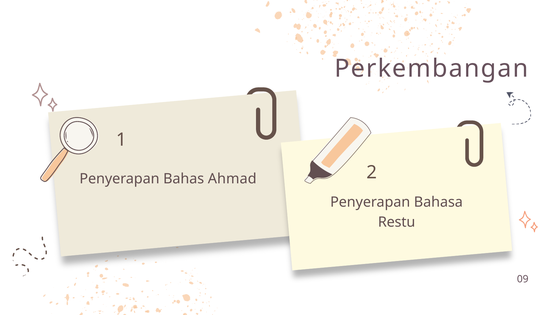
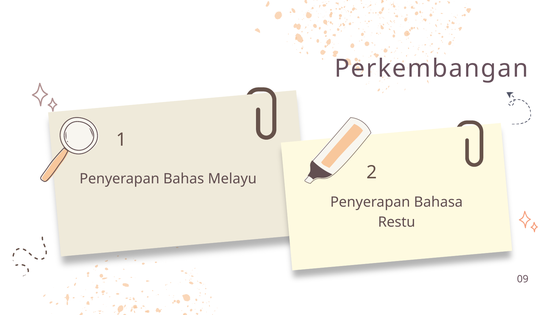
Ahmad: Ahmad -> Melayu
